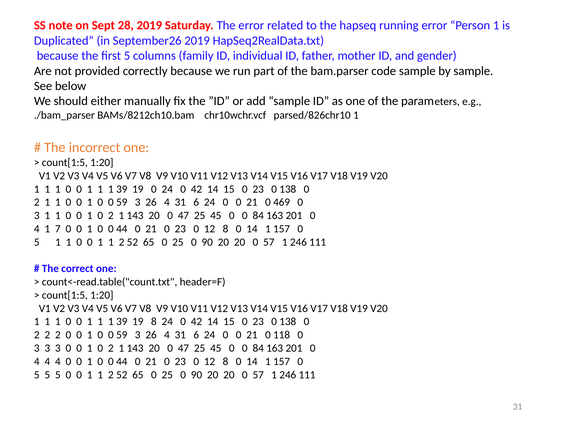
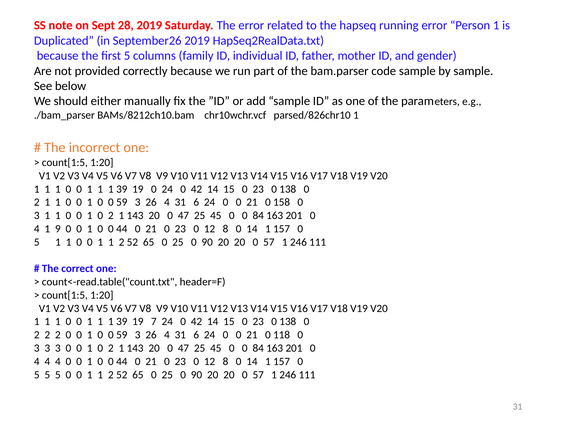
469: 469 -> 158
7: 7 -> 9
19 8: 8 -> 7
